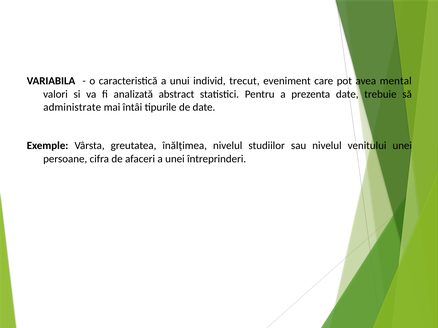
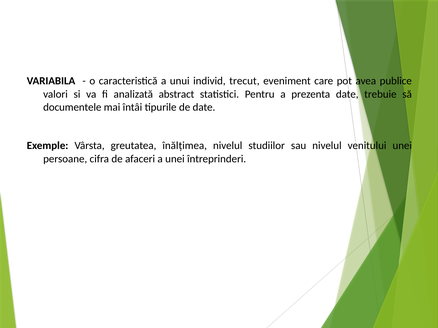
mental: mental -> publice
administrate: administrate -> documentele
